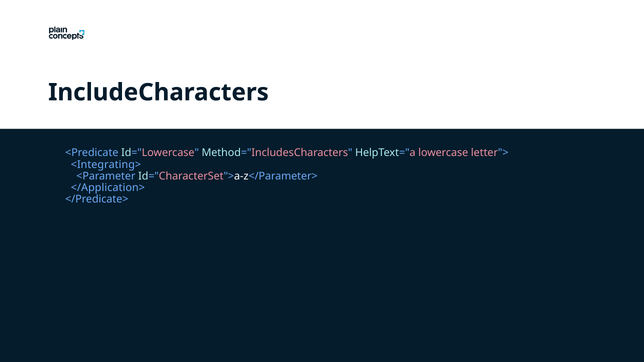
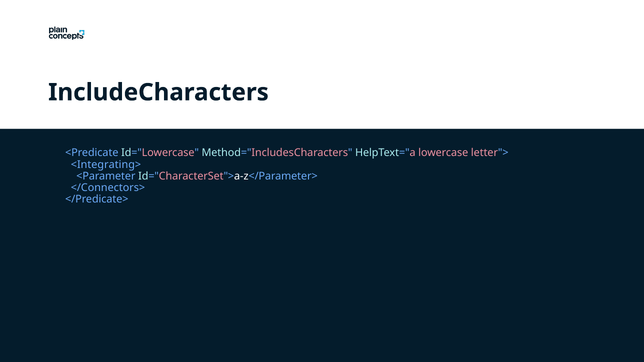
</Application>: </Application> -> </Connectors>
